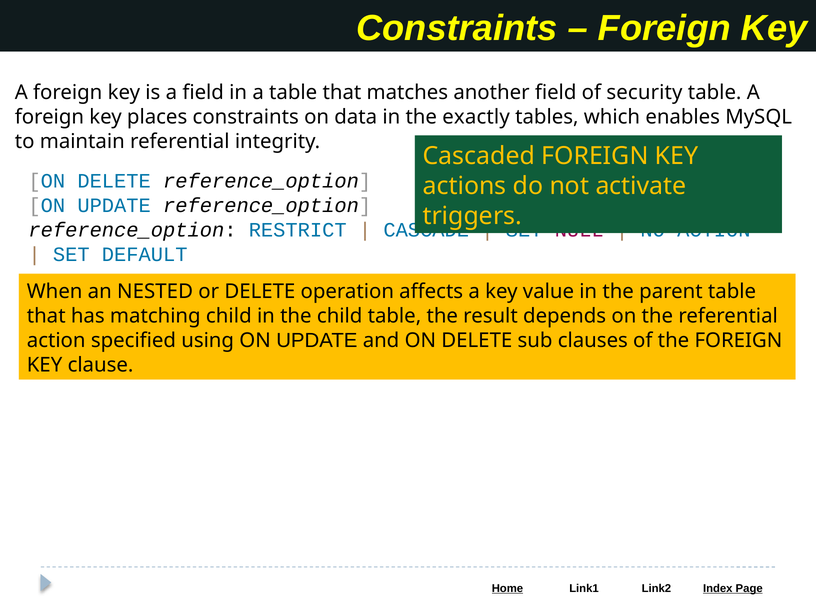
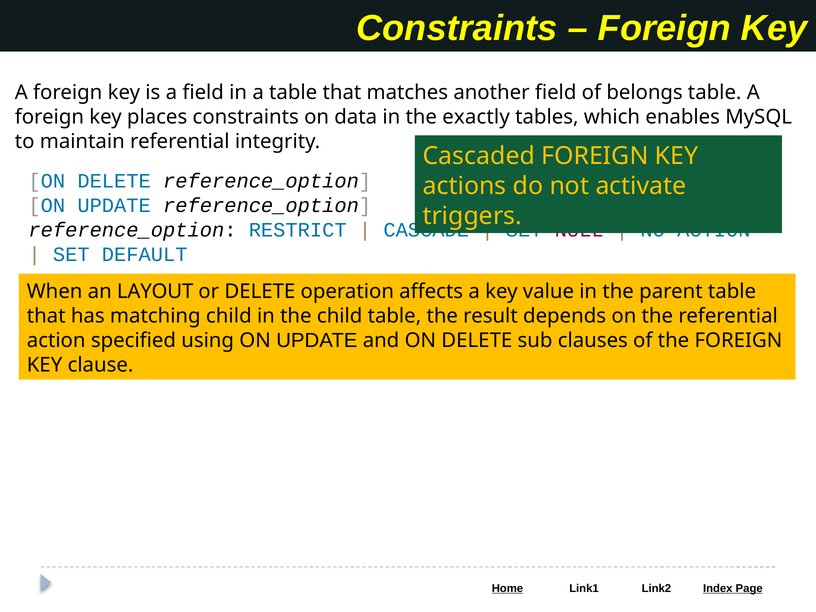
security: security -> belongs
NESTED: NESTED -> LAYOUT
